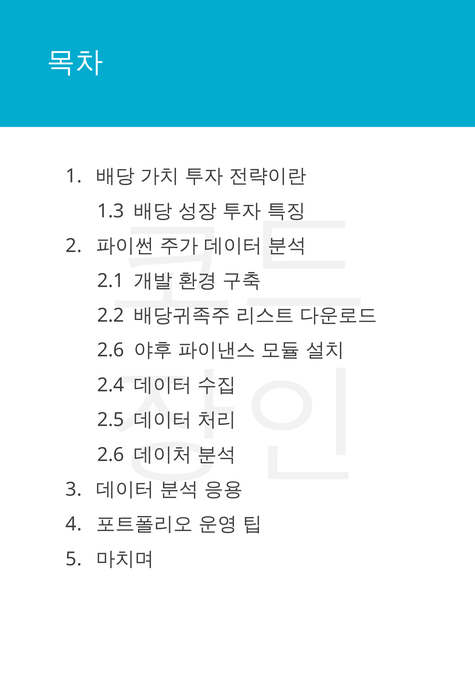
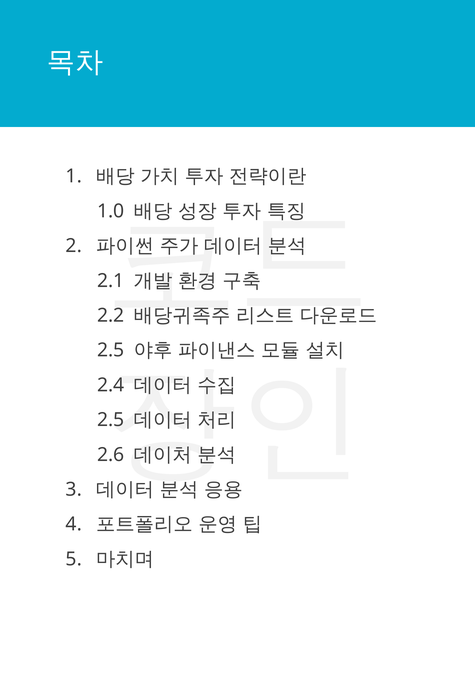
1.3: 1.3 -> 1.0
2.6 at (111, 350): 2.6 -> 2.5
